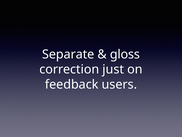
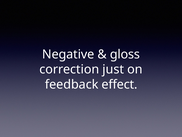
Separate: Separate -> Negative
users: users -> effect
